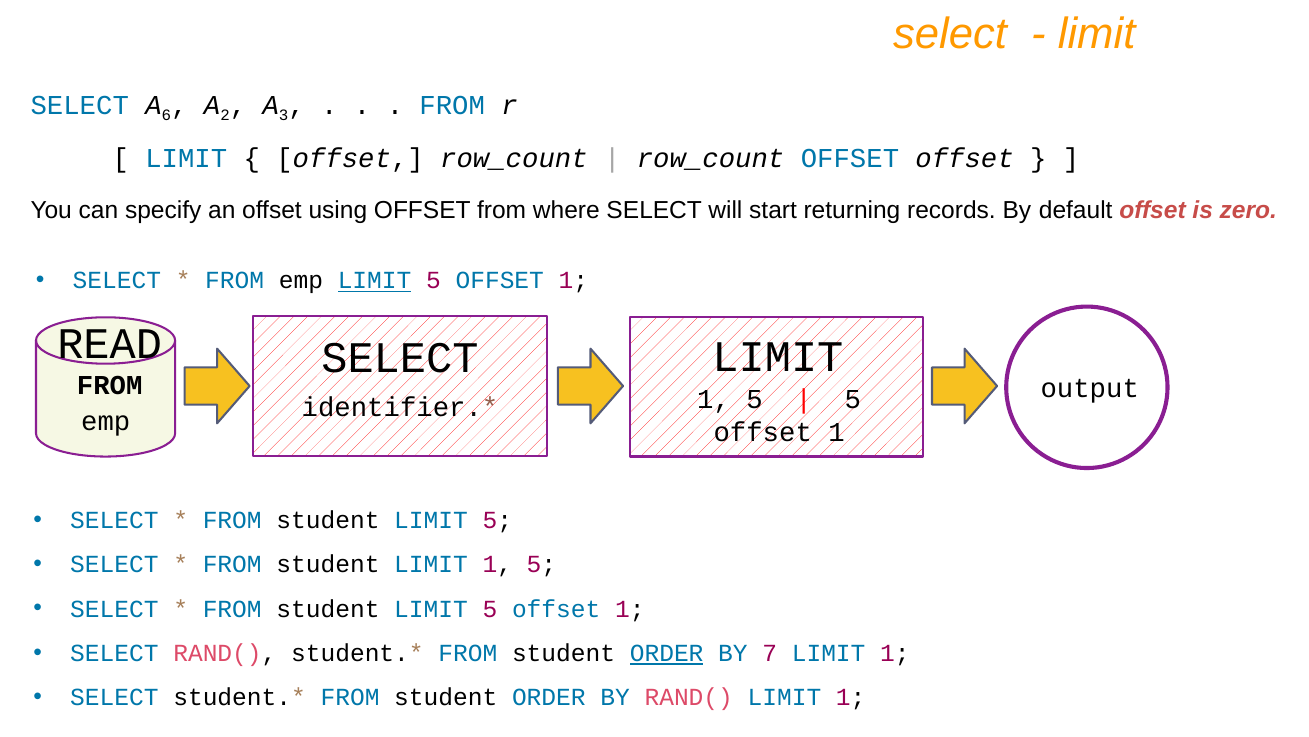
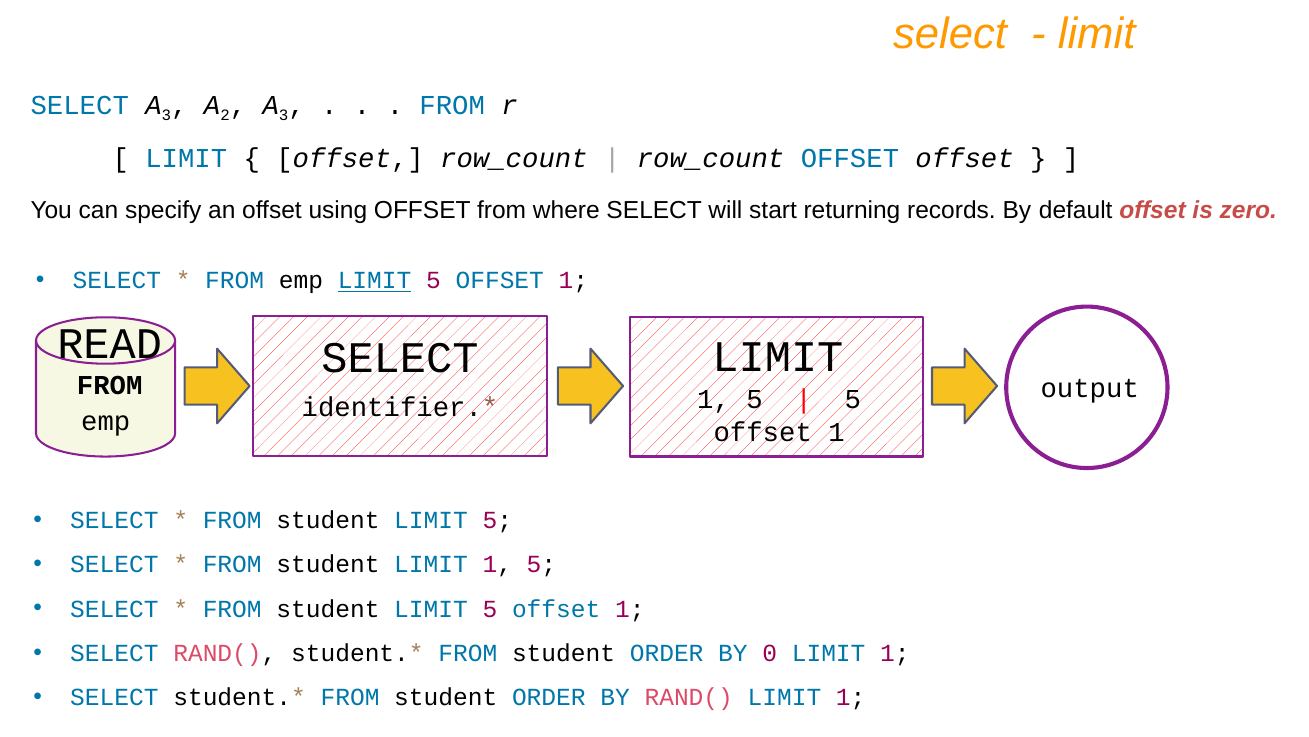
6 at (166, 116): 6 -> 3
ORDER at (667, 653) underline: present -> none
7: 7 -> 0
